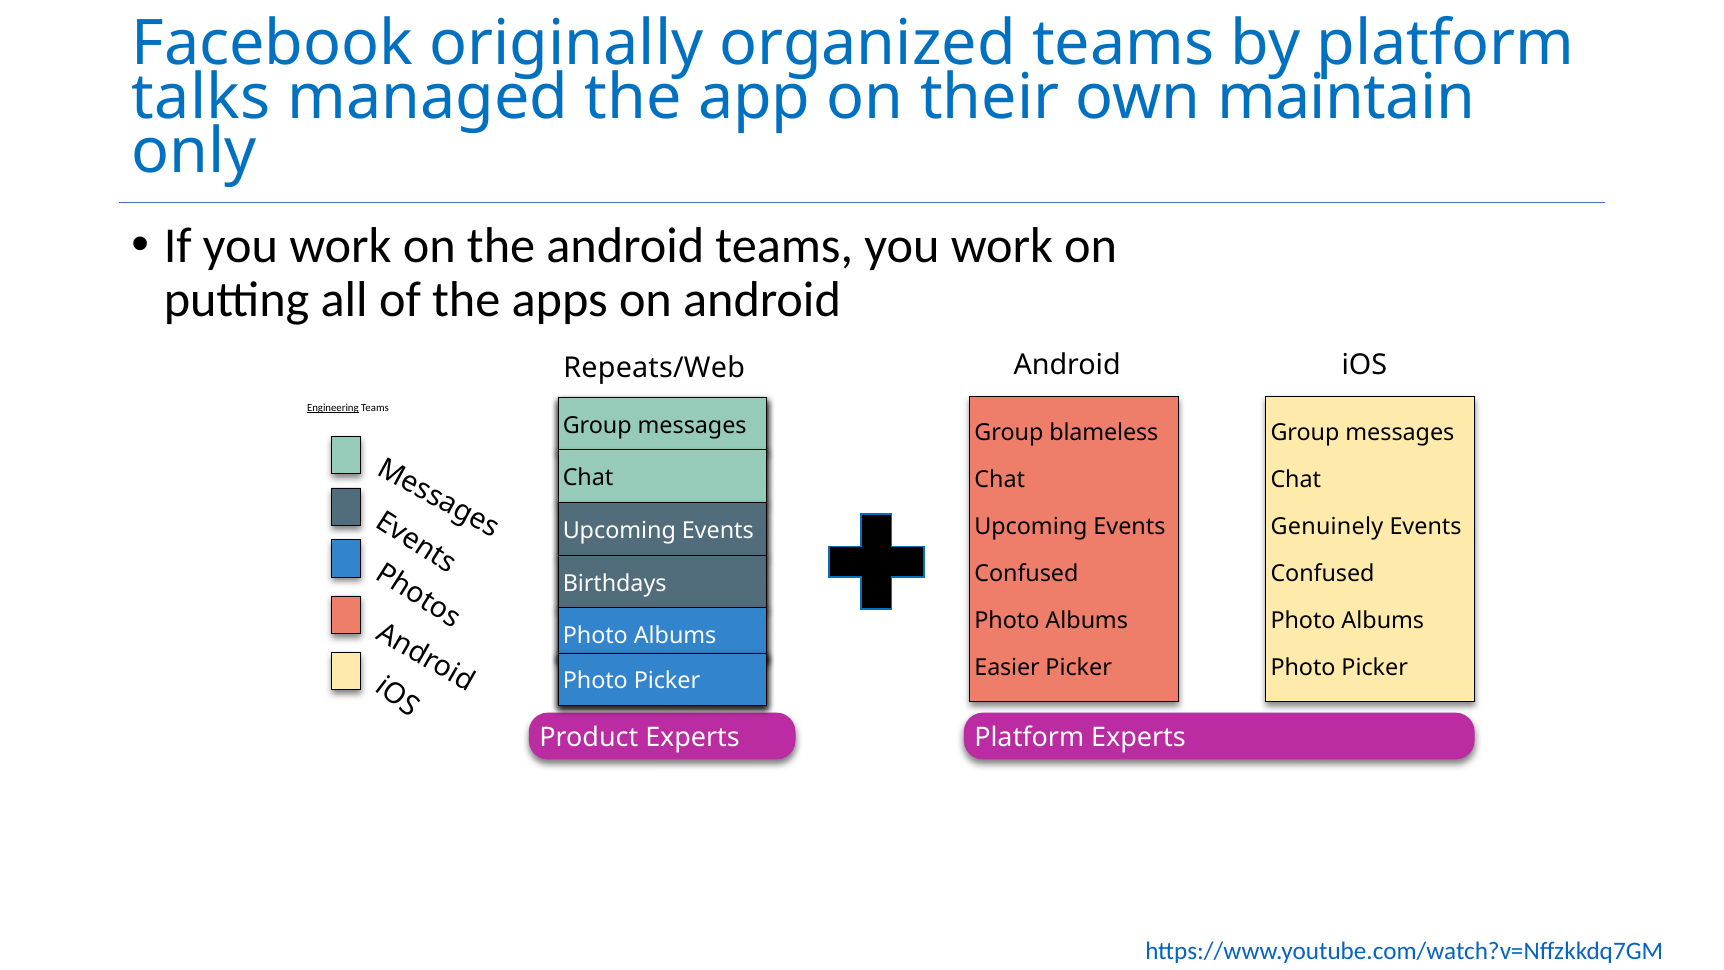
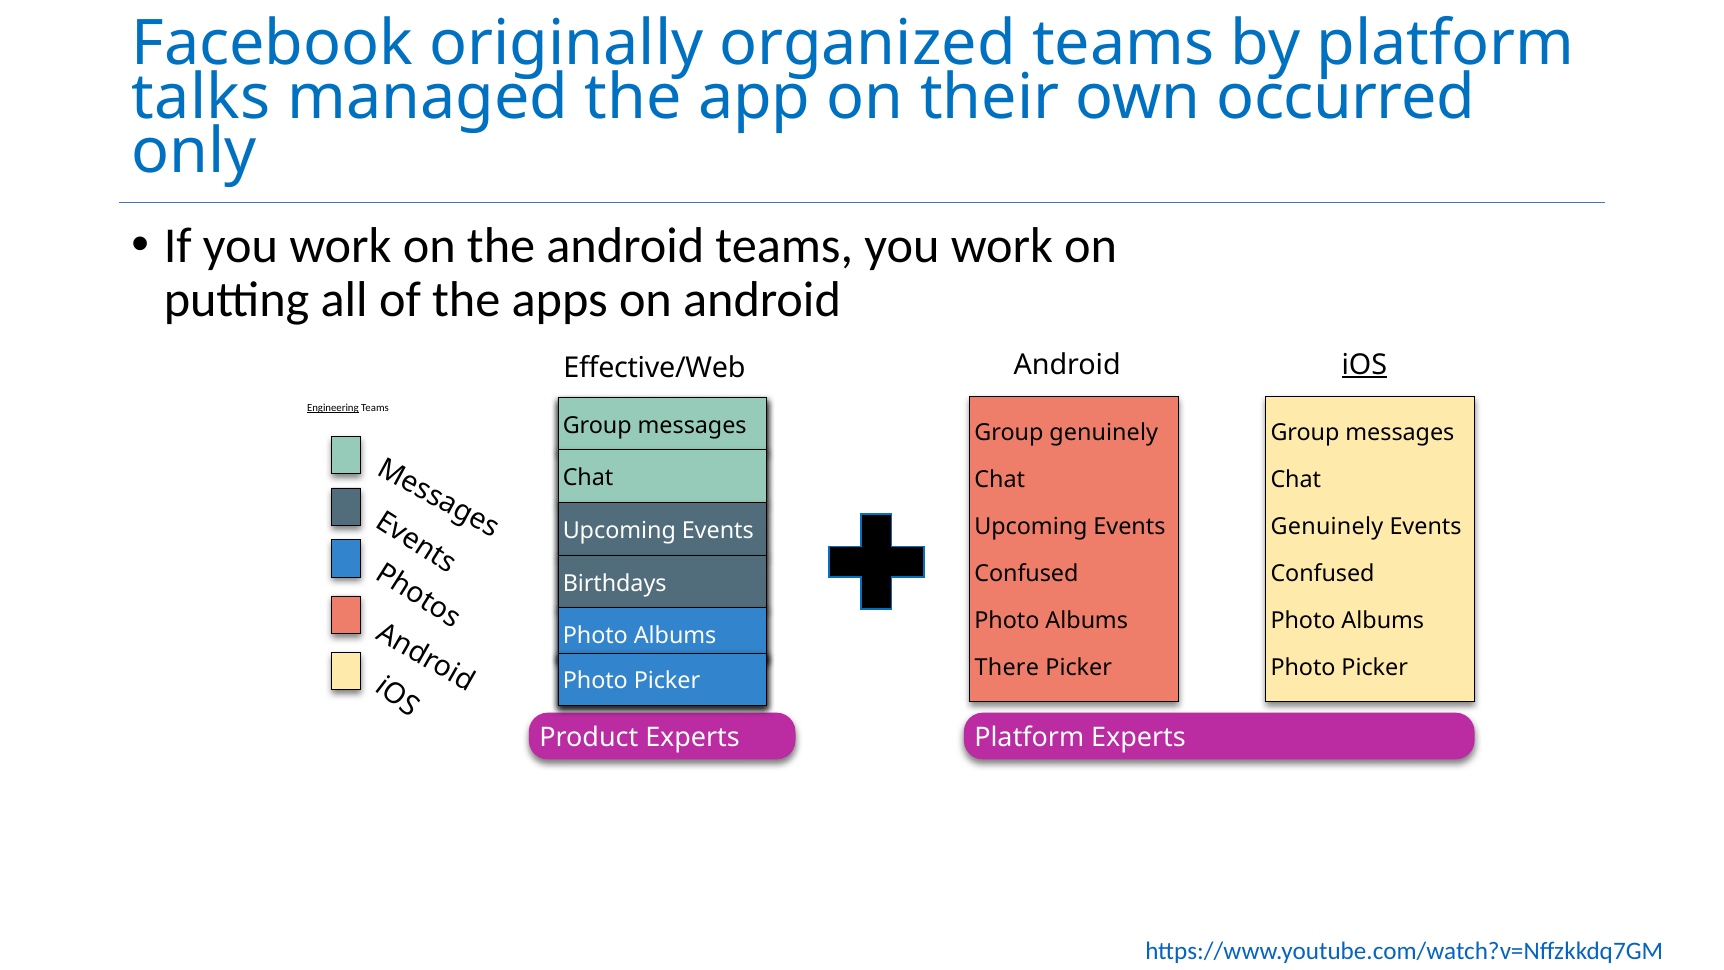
maintain: maintain -> occurred
iOS underline: none -> present
Repeats/Web: Repeats/Web -> Effective/Web
Group blameless: blameless -> genuinely
Easier: Easier -> There
